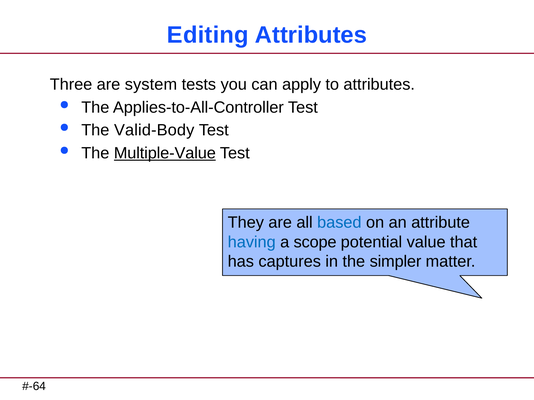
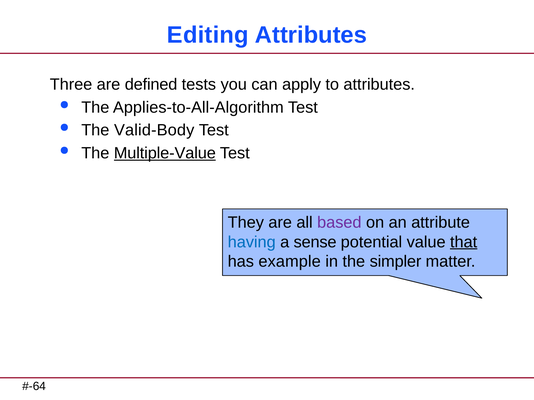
system: system -> defined
Applies-to-All-Controller: Applies-to-All-Controller -> Applies-to-All-Algorithm
based colour: blue -> purple
scope: scope -> sense
that underline: none -> present
captures: captures -> example
